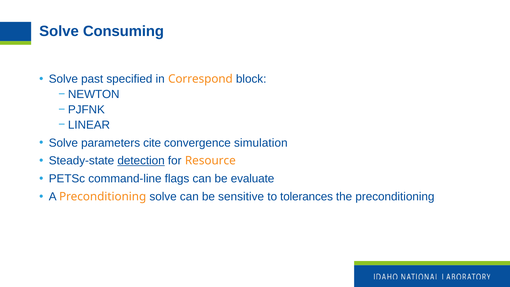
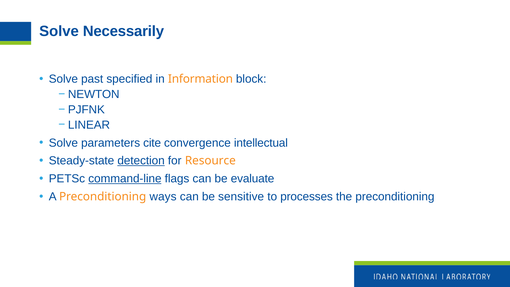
Consuming: Consuming -> Necessarily
Correspond: Correspond -> Information
simulation: simulation -> intellectual
command-line underline: none -> present
Preconditioning solve: solve -> ways
tolerances: tolerances -> processes
